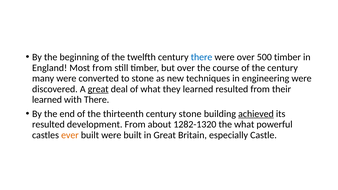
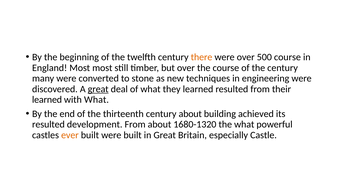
there at (202, 57) colour: blue -> orange
500 timber: timber -> course
Most from: from -> most
with There: There -> What
century stone: stone -> about
achieved underline: present -> none
1282-1320: 1282-1320 -> 1680-1320
